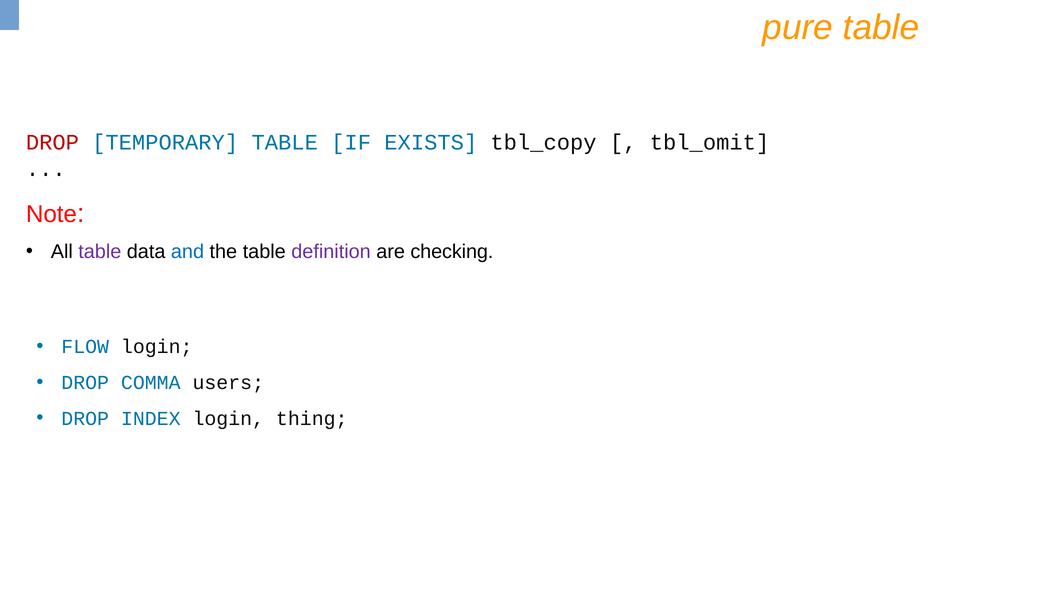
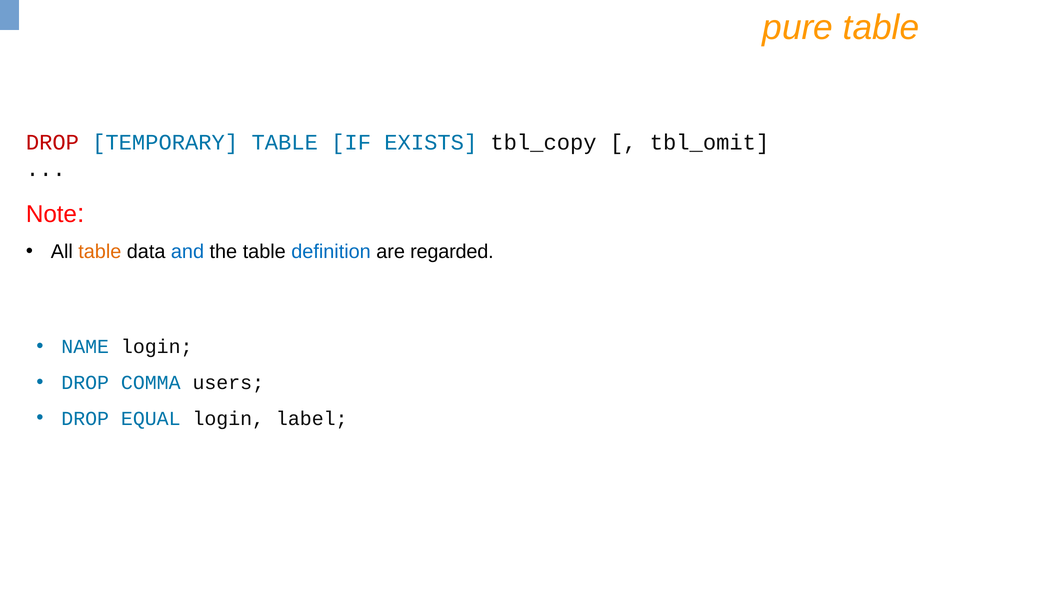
table at (100, 251) colour: purple -> orange
definition colour: purple -> blue
checking: checking -> regarded
FLOW: FLOW -> NAME
INDEX: INDEX -> EQUAL
thing: thing -> label
